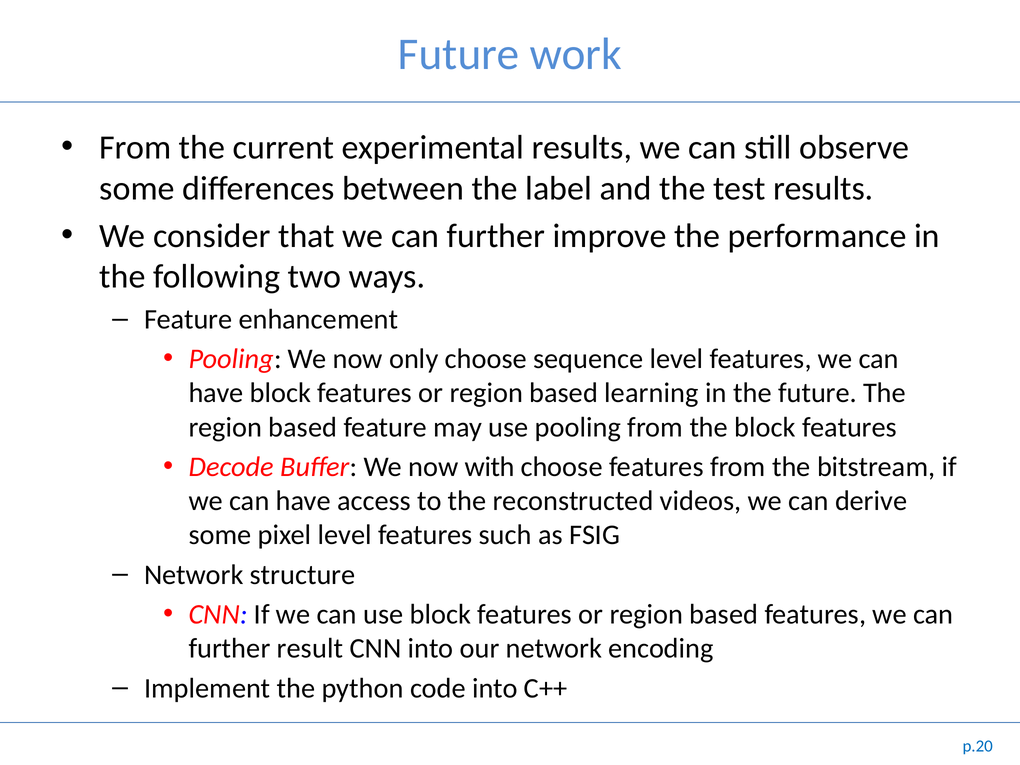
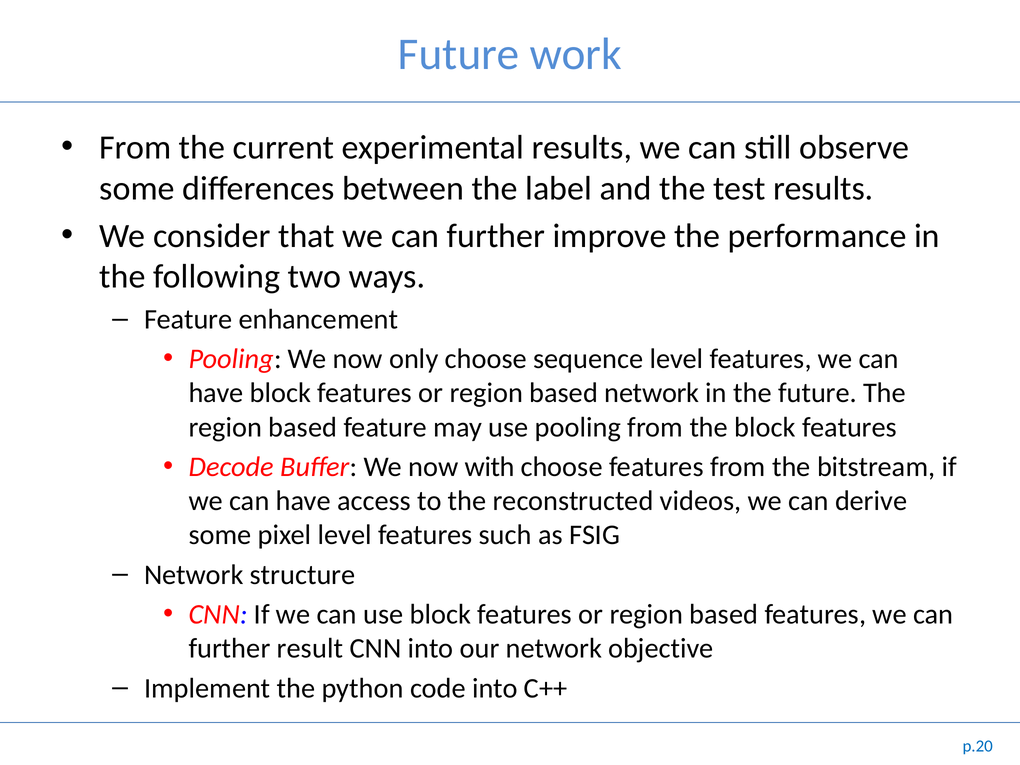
based learning: learning -> network
encoding: encoding -> objective
